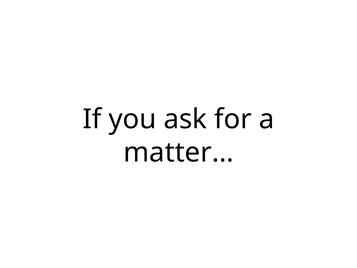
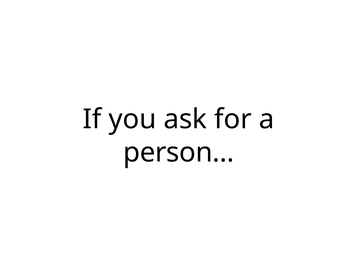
matter…: matter… -> person…
